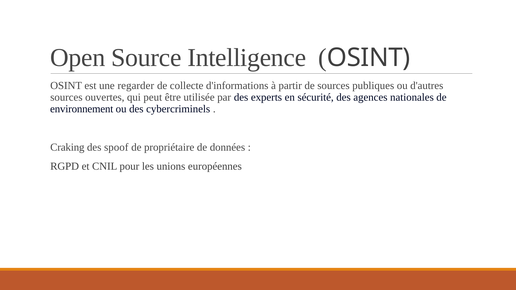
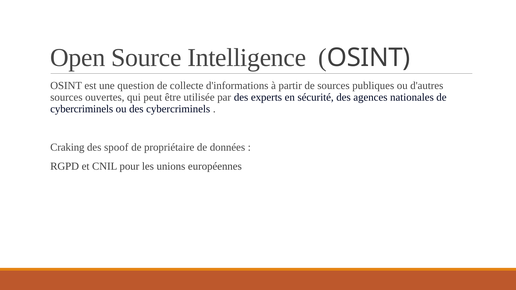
regarder: regarder -> question
environnement at (82, 109): environnement -> cybercriminels
